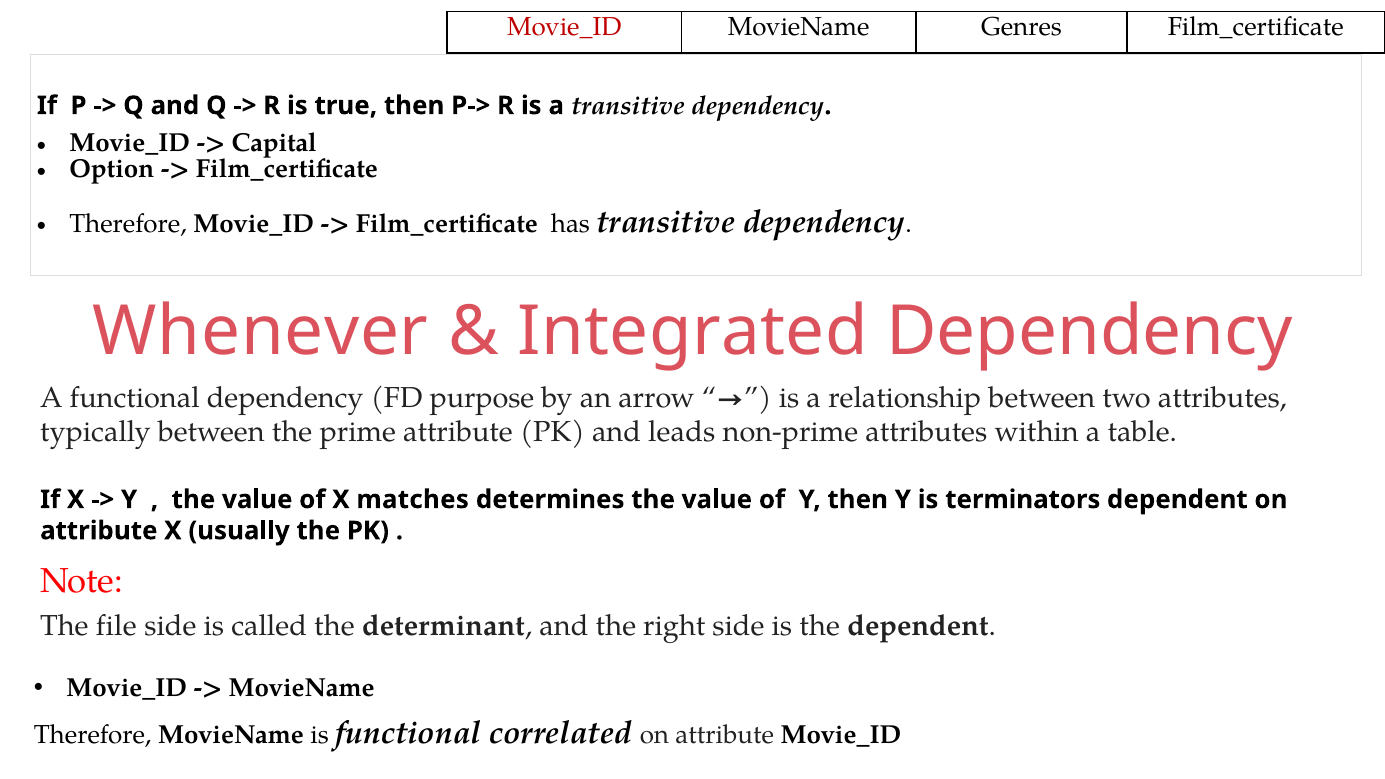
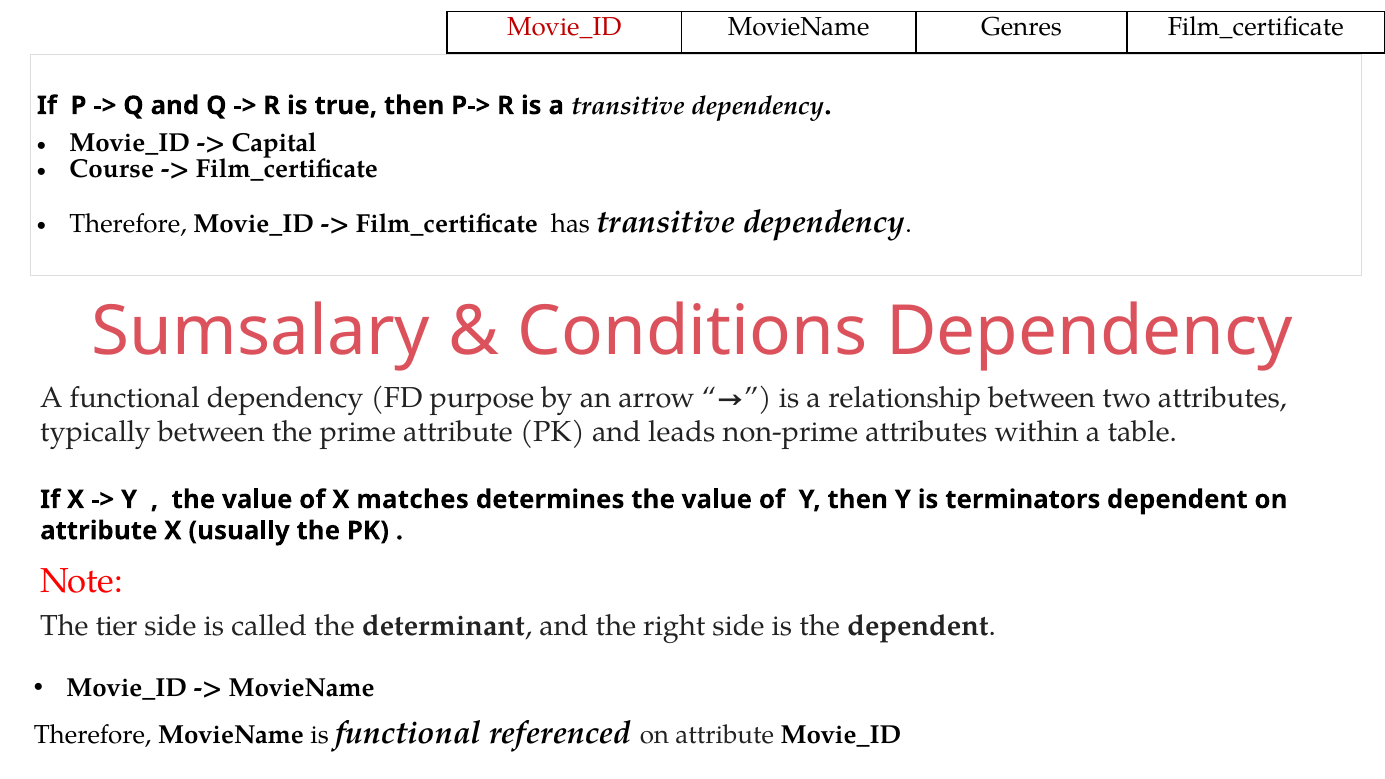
Option: Option -> Course
Whenever: Whenever -> Sumsalary
Integrated: Integrated -> Conditions
file: file -> tier
correlated: correlated -> referenced
